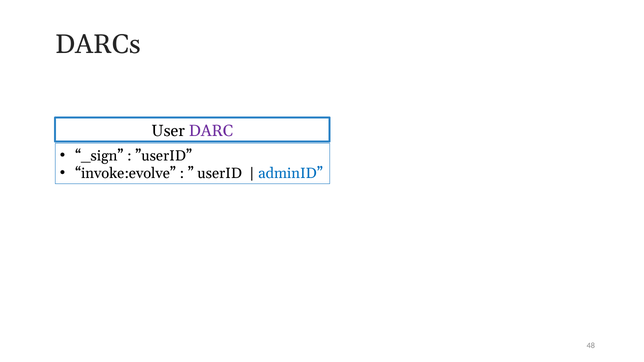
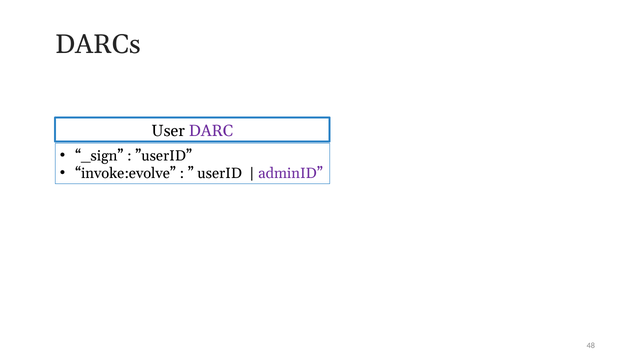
adminID colour: blue -> purple
